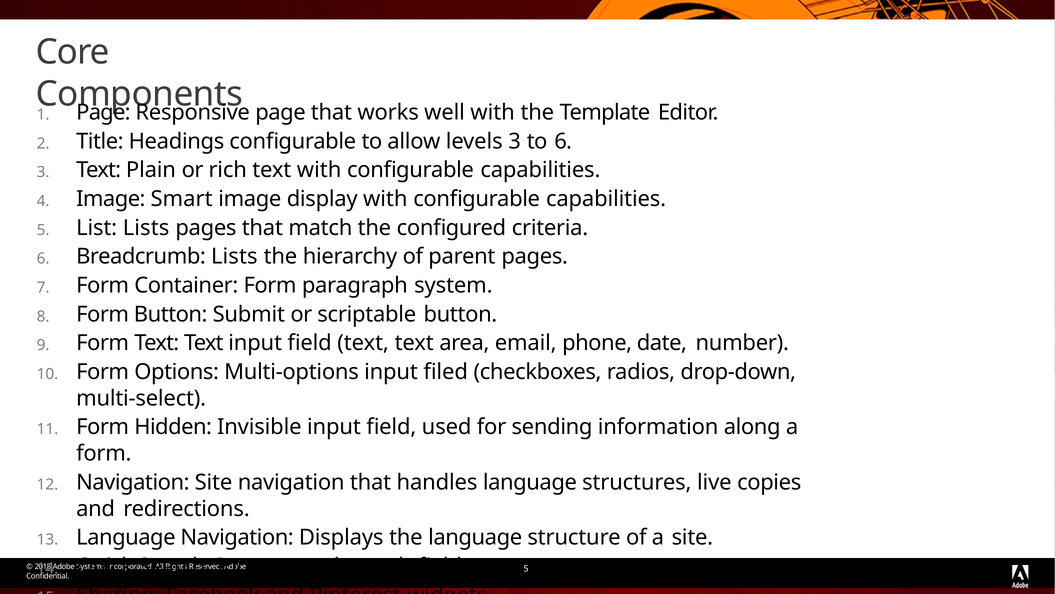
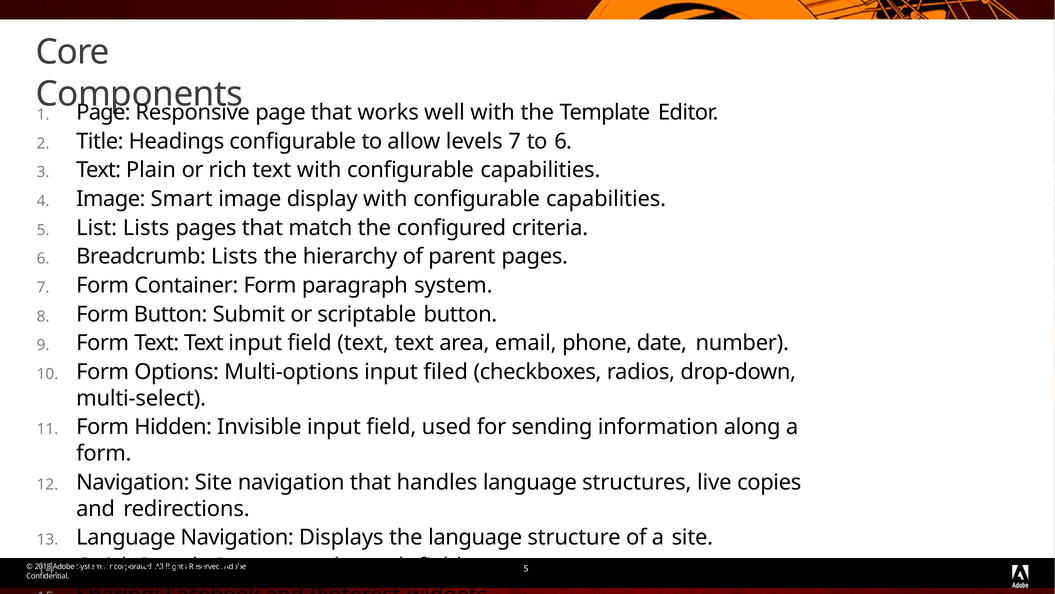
levels 3: 3 -> 7
